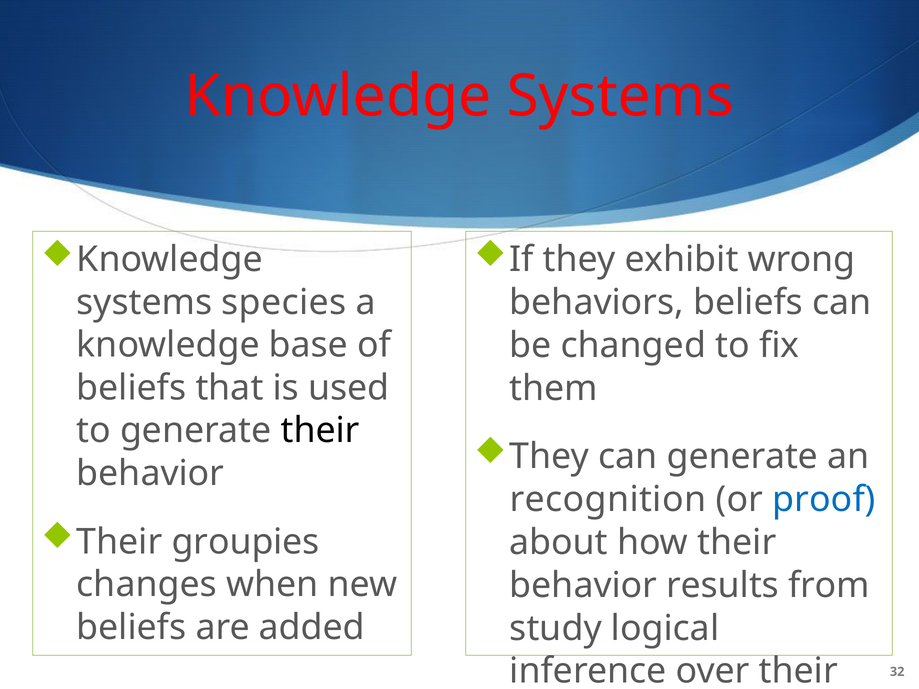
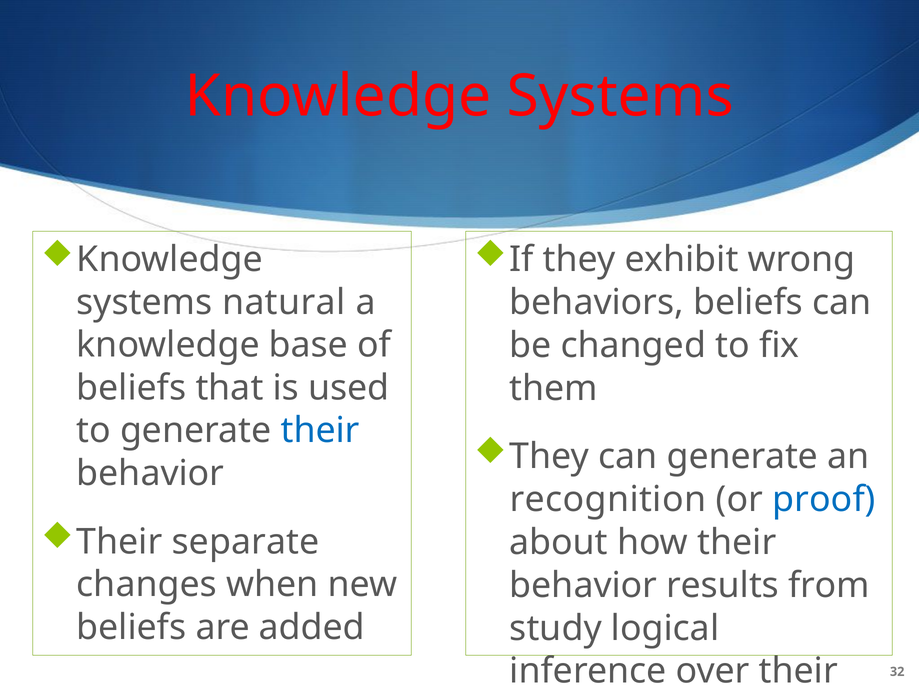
species: species -> natural
their at (320, 431) colour: black -> blue
groupies: groupies -> separate
